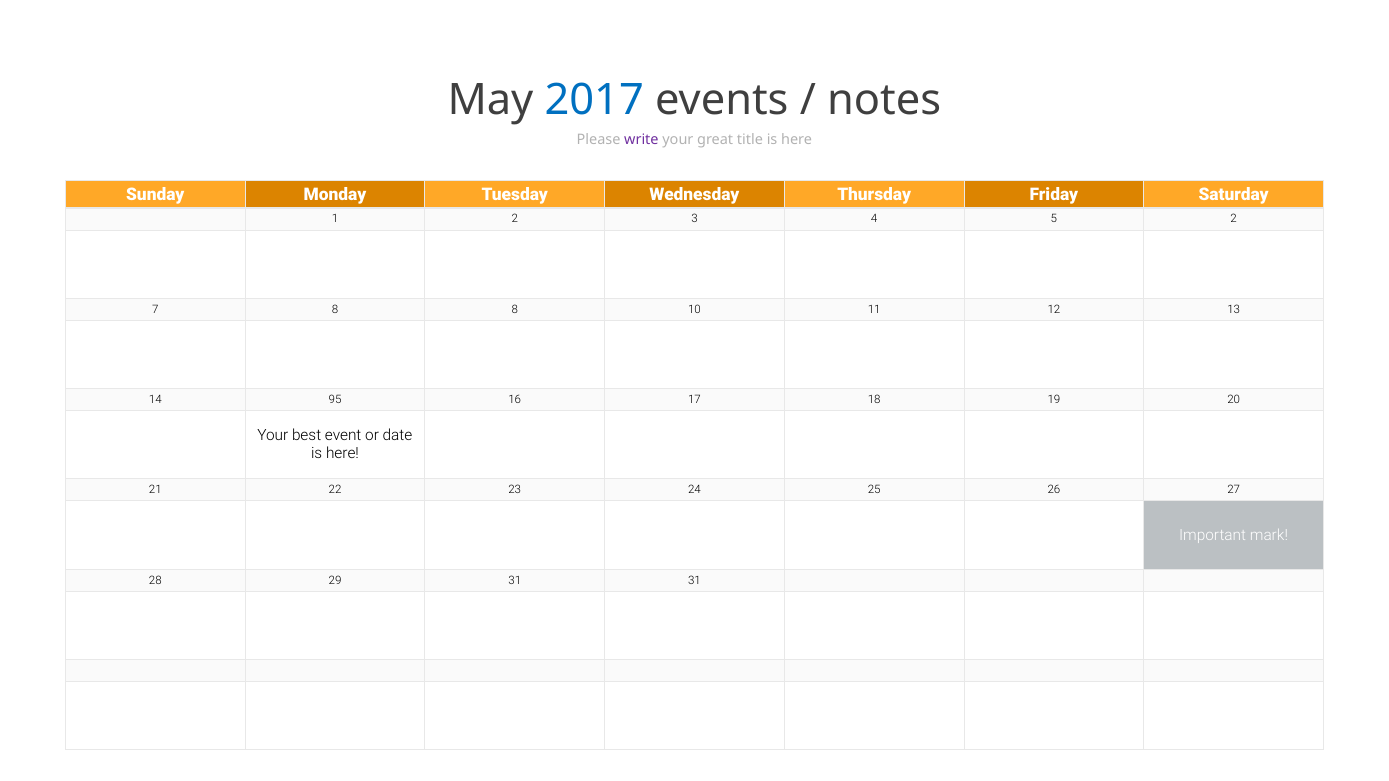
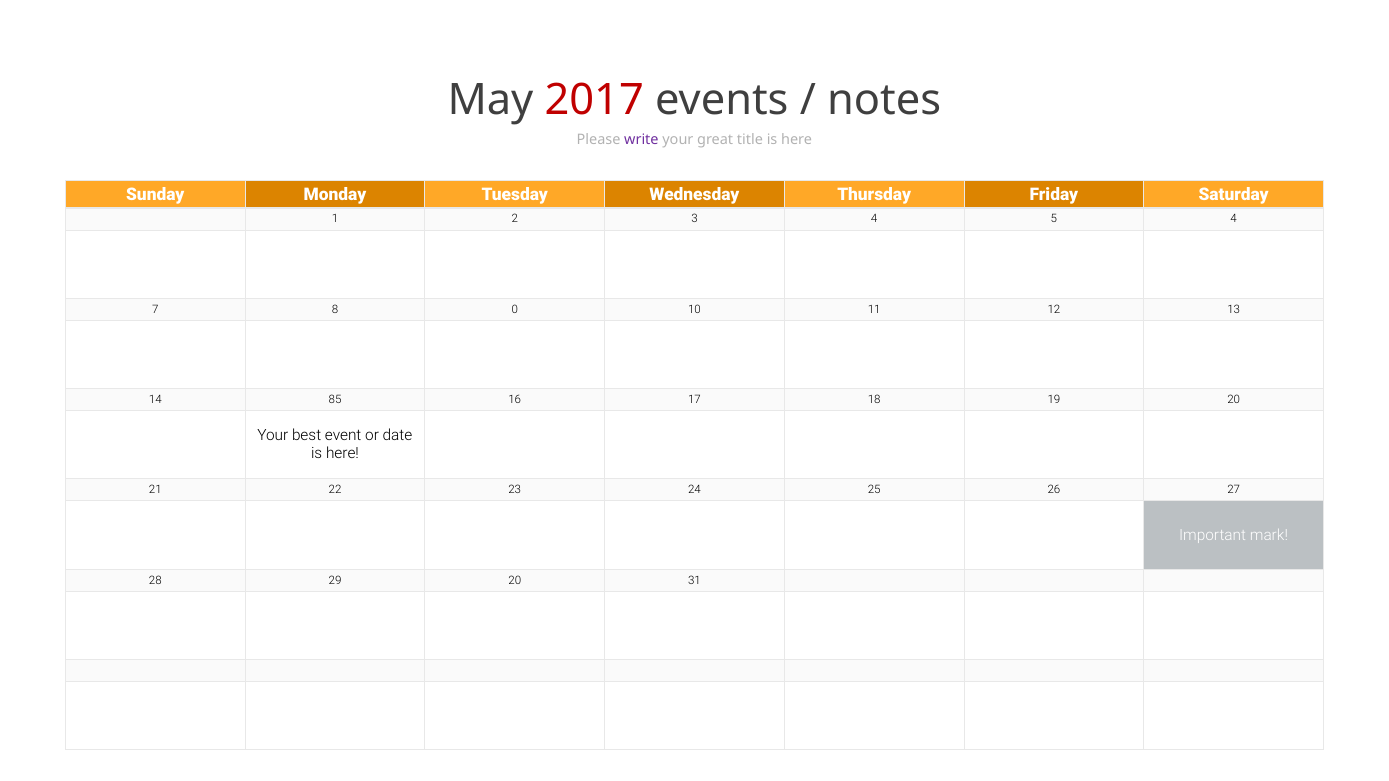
2017 colour: blue -> red
5 2: 2 -> 4
8 8: 8 -> 0
95: 95 -> 85
29 31: 31 -> 20
